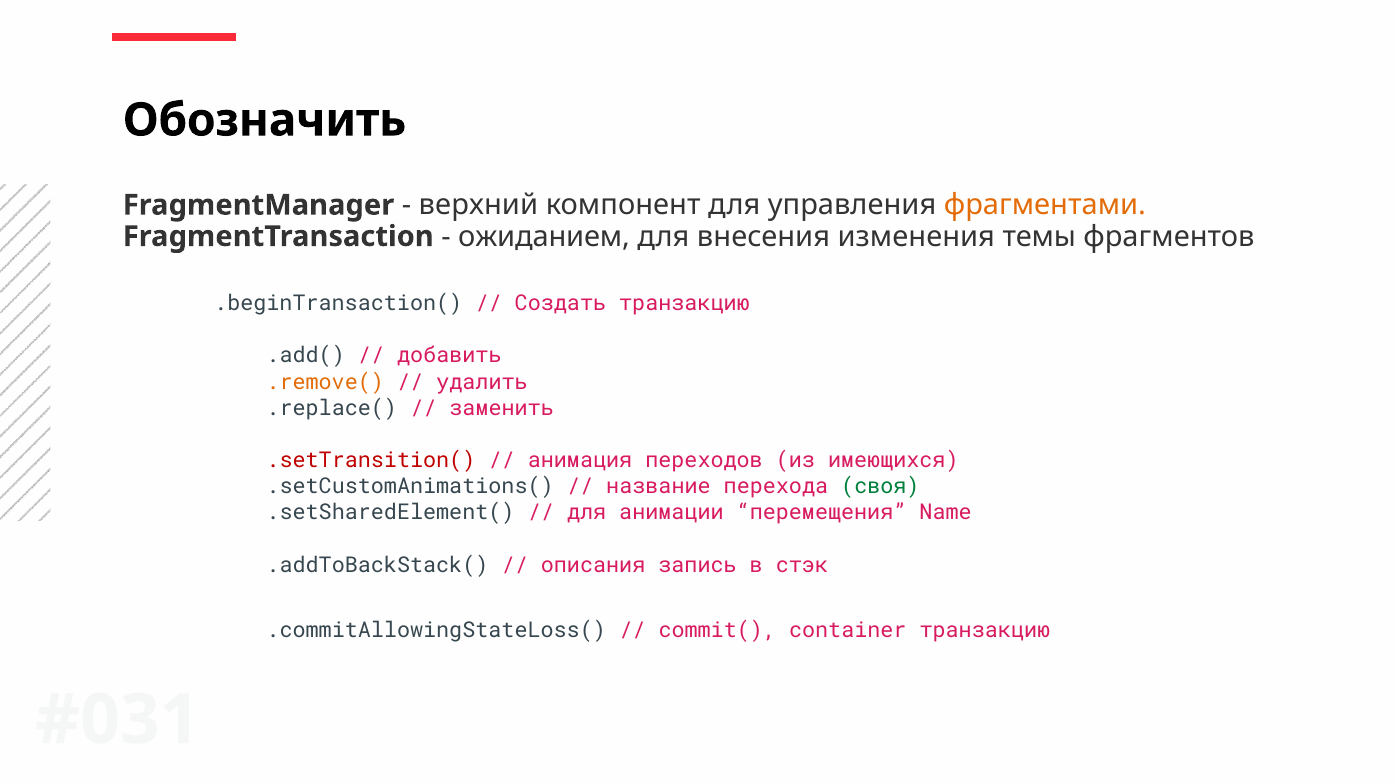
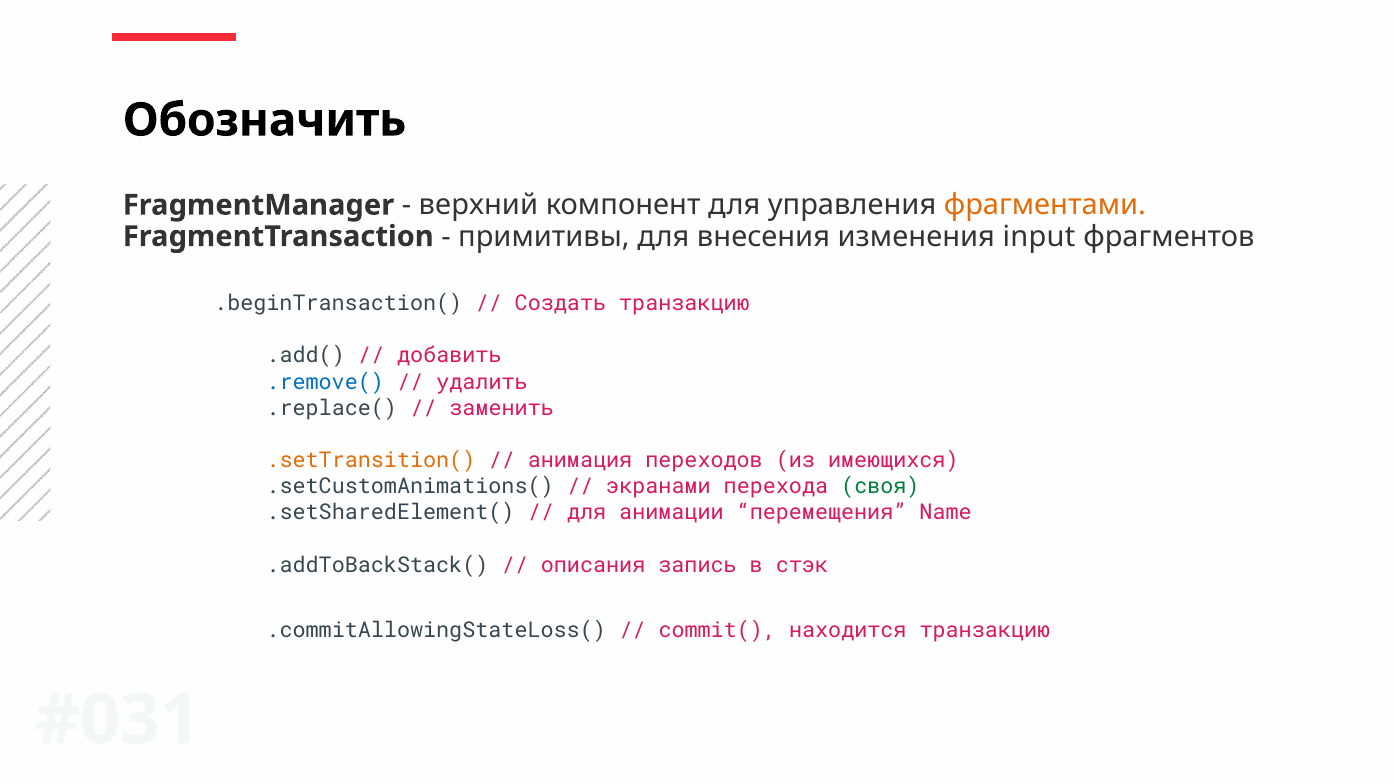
ожиданием: ожиданием -> примитивы
темы: темы -> input
.remove( colour: orange -> blue
.setTransition( colour: red -> orange
название: название -> экранами
container: container -> находится
